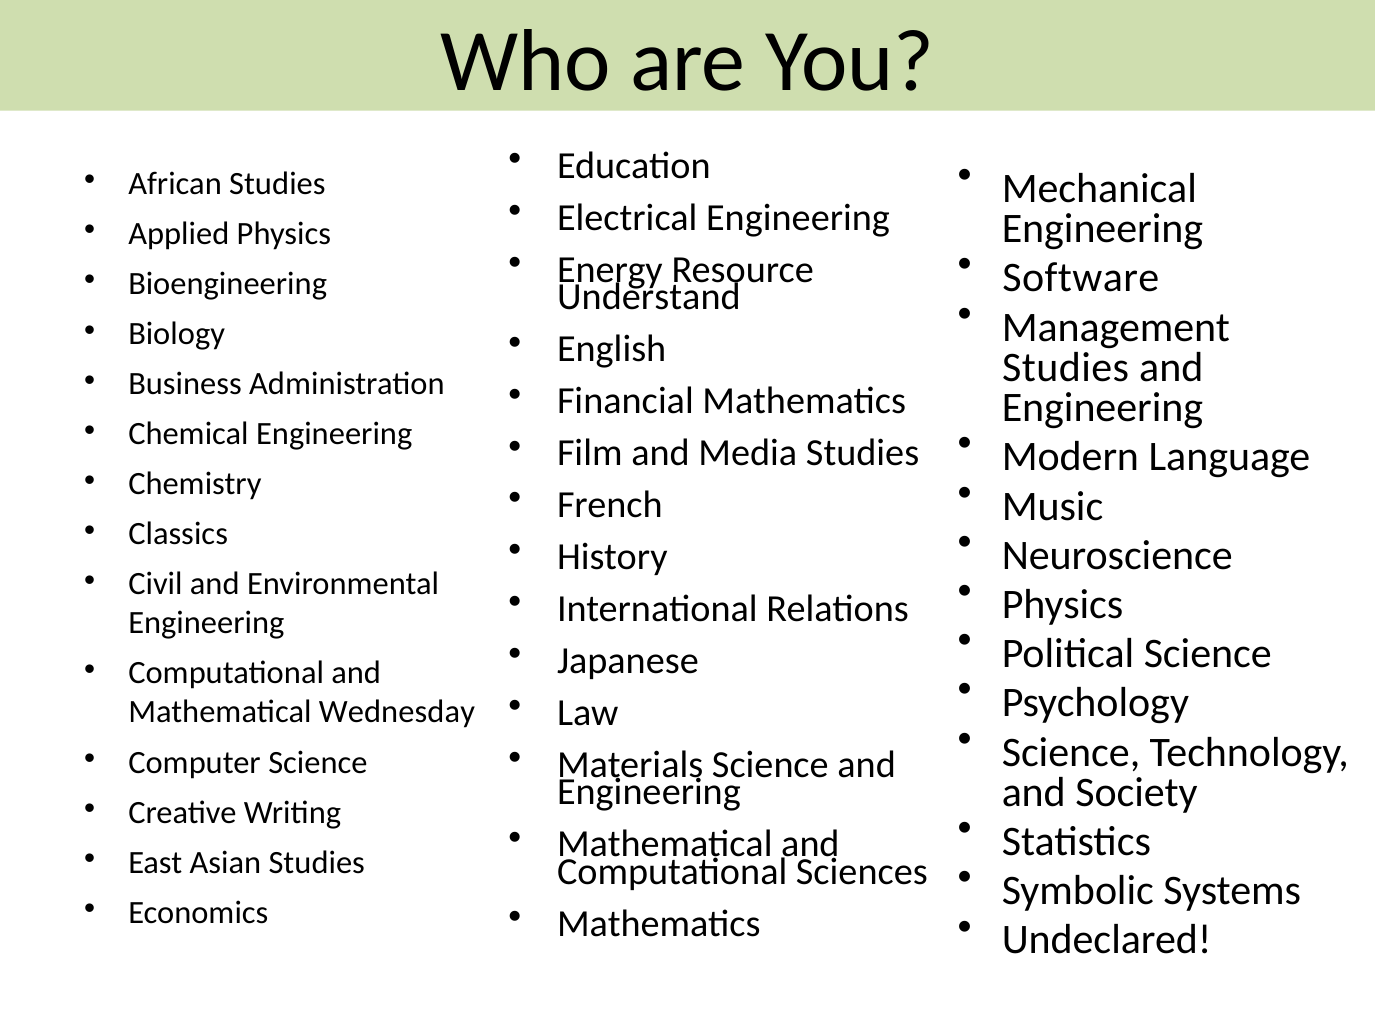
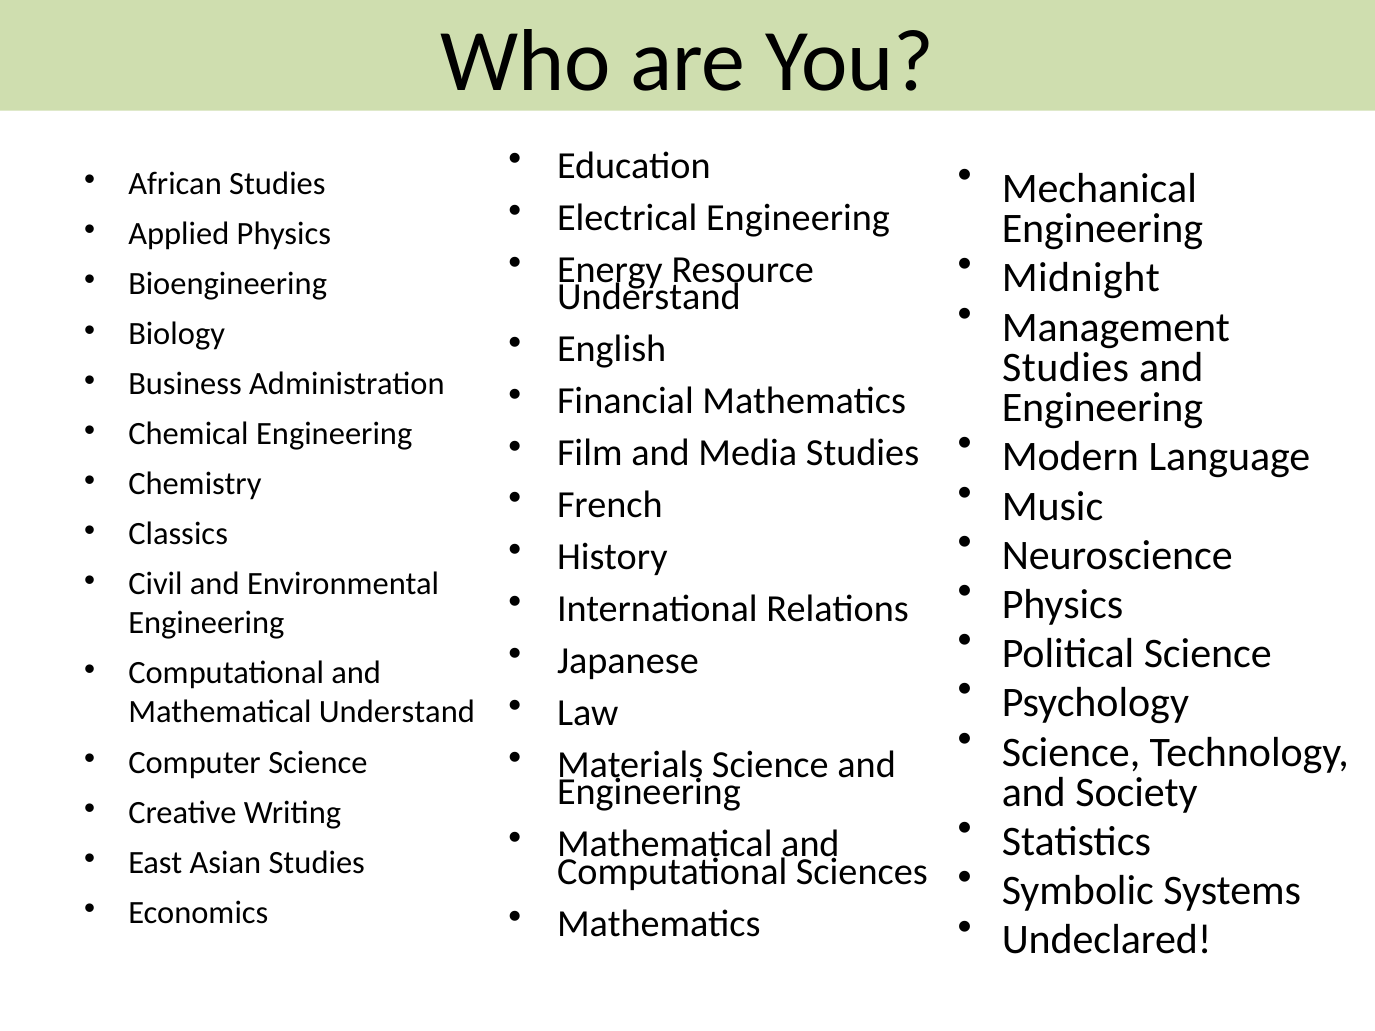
Software: Software -> Midnight
Mathematical Wednesday: Wednesday -> Understand
